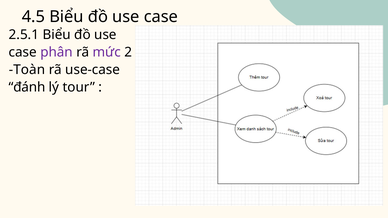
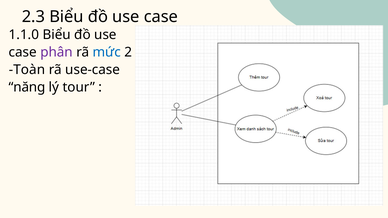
4.5: 4.5 -> 2.3
2.5.1: 2.5.1 -> 1.1.0
mức colour: purple -> blue
đánh: đánh -> năng
